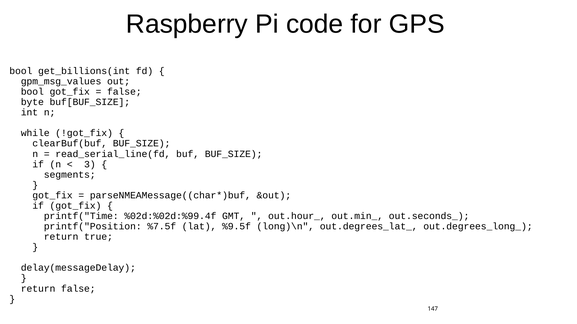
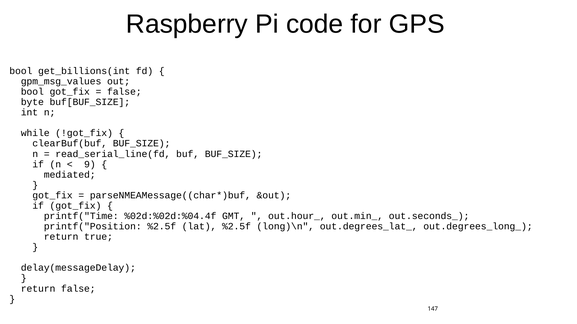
3: 3 -> 9
segments: segments -> mediated
%02d:%02d:%99.4f: %02d:%02d:%99.4f -> %02d:%02d:%04.4f
printf("Position %7.5f: %7.5f -> %2.5f
lat %9.5f: %9.5f -> %2.5f
